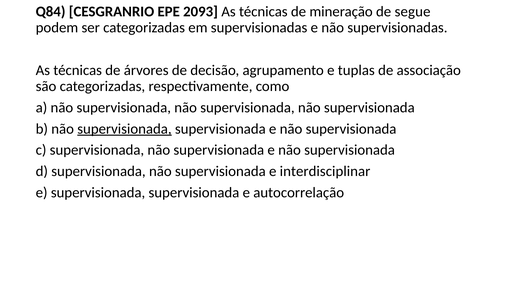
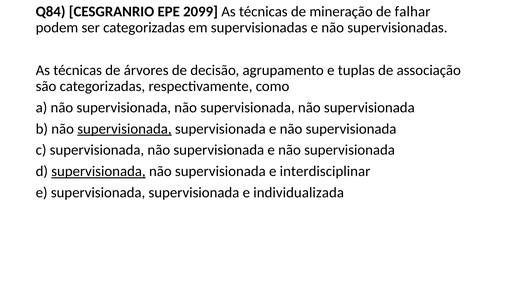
2093: 2093 -> 2099
segue: segue -> falhar
supervisionada at (98, 171) underline: none -> present
autocorrelação: autocorrelação -> individualizada
